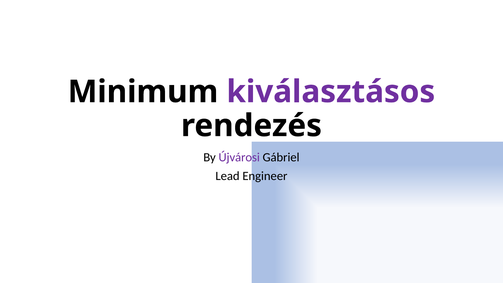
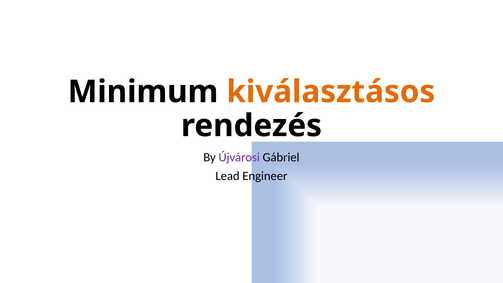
kiválasztásos colour: purple -> orange
